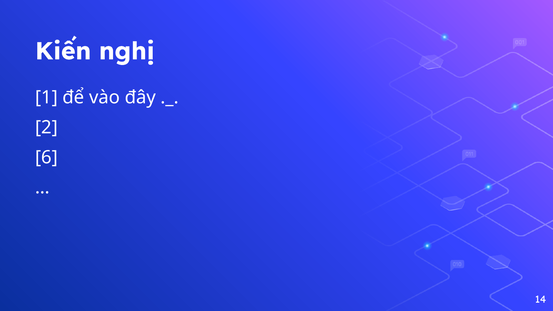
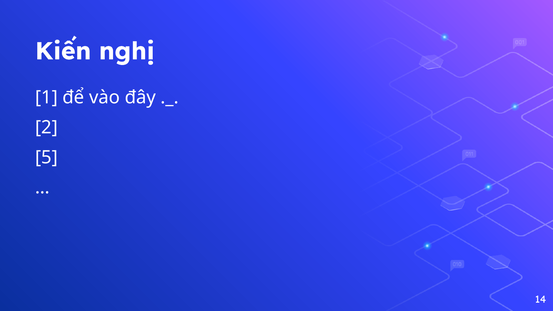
6: 6 -> 5
